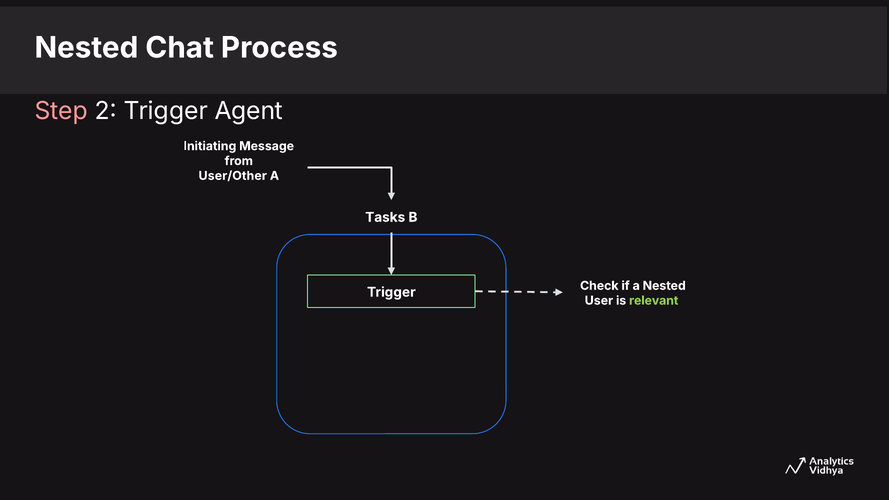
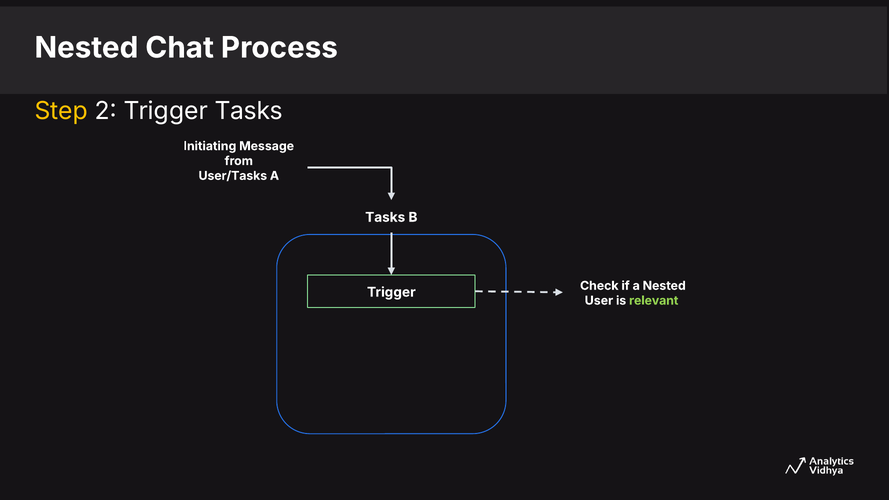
Step colour: pink -> yellow
Trigger Agent: Agent -> Tasks
User/Other: User/Other -> User/Tasks
